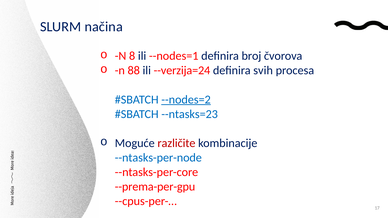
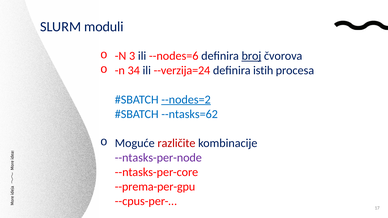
načina: načina -> moduli
8: 8 -> 3
--nodes=1: --nodes=1 -> --nodes=6
broj underline: none -> present
88: 88 -> 34
svih: svih -> istih
--ntasks=23: --ntasks=23 -> --ntasks=62
--ntasks-per-node colour: blue -> purple
